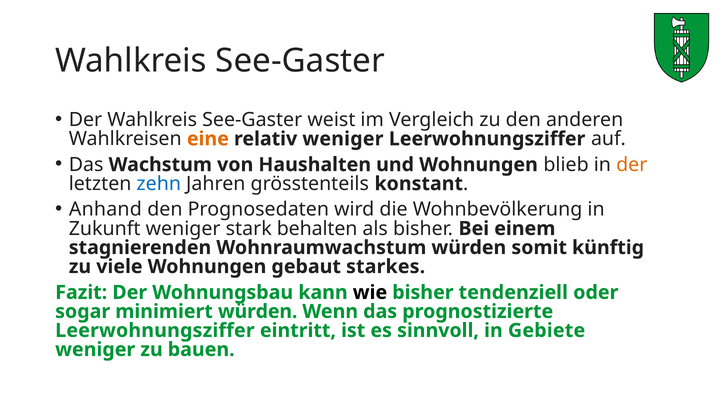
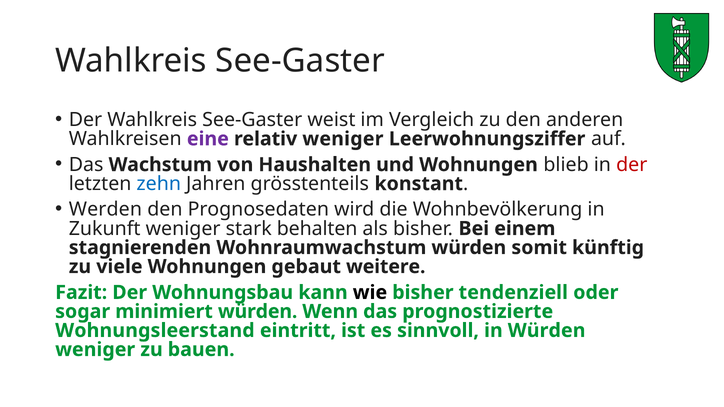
eine colour: orange -> purple
der at (632, 165) colour: orange -> red
Anhand: Anhand -> Werden
starkes: starkes -> weitere
Leerwohnungsziffer at (155, 331): Leerwohnungsziffer -> Wohnungsleerstand
in Gebiete: Gebiete -> Würden
